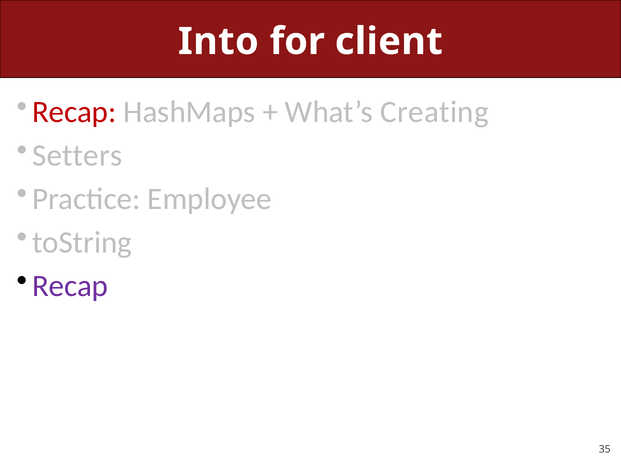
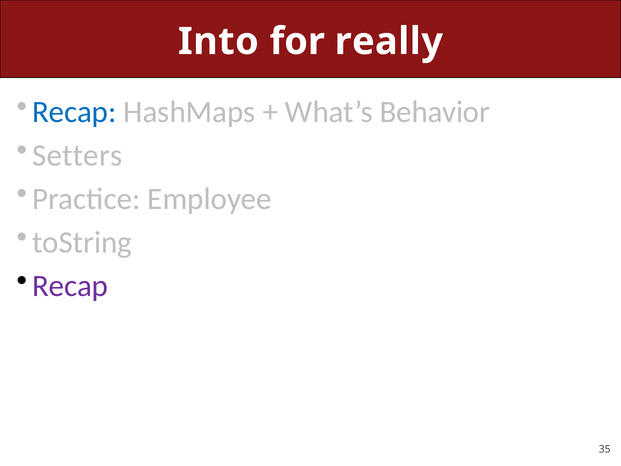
client: client -> really
Recap at (74, 112) colour: red -> blue
Creating: Creating -> Behavior
